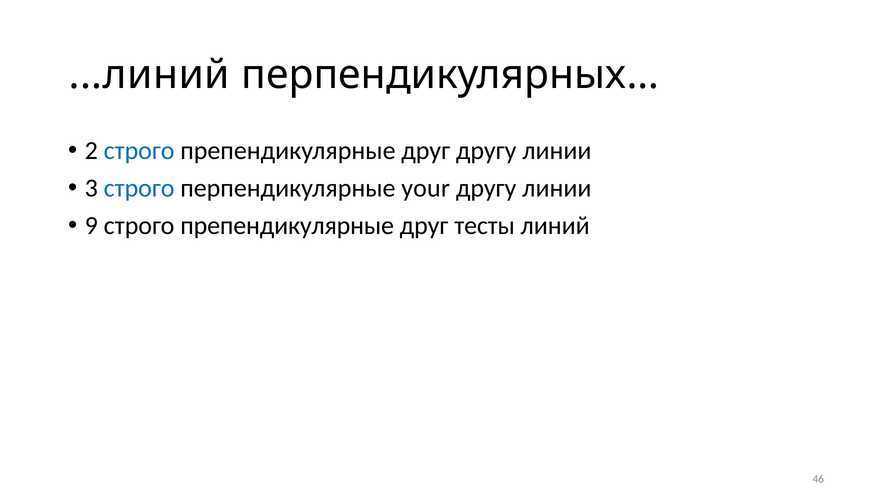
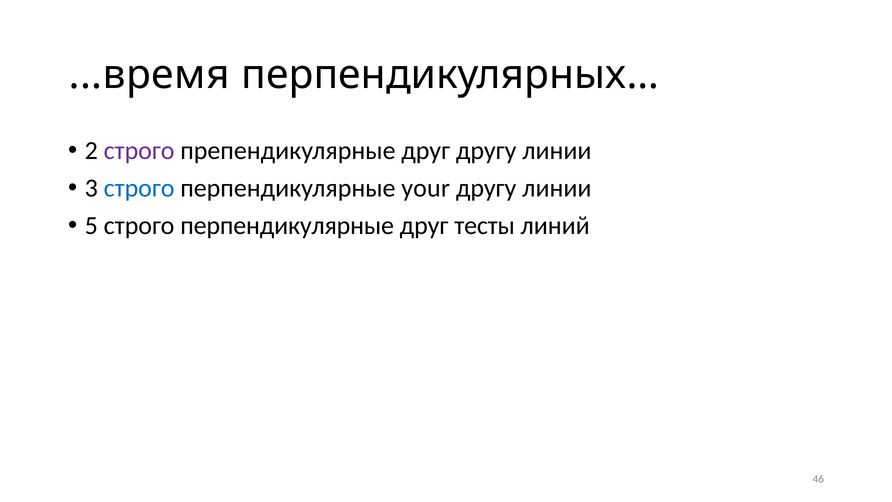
...линий: ...линий -> ...время
строго at (139, 151) colour: blue -> purple
9: 9 -> 5
препендикулярные at (287, 226): препендикулярные -> перпендикулярные
